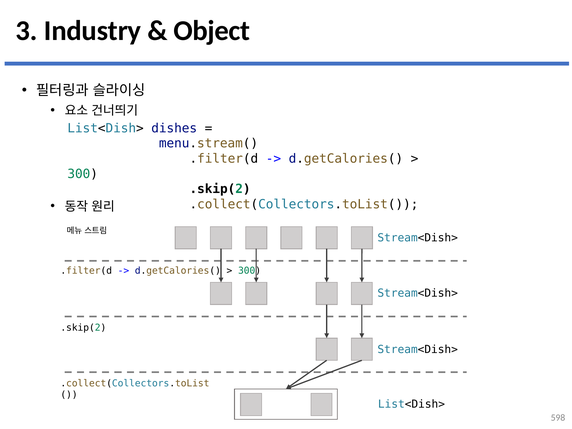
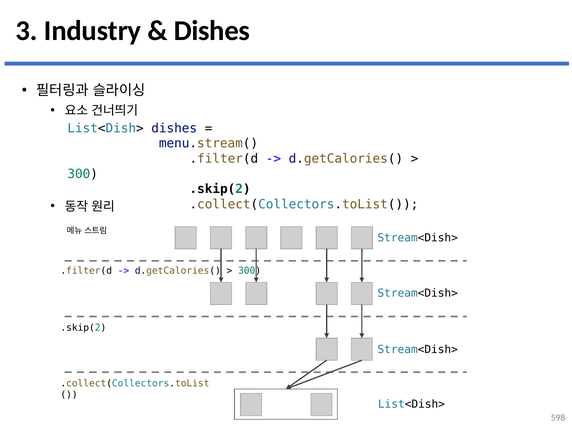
Object at (212, 31): Object -> Dishes
